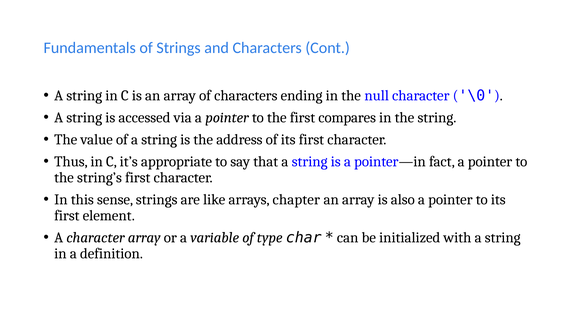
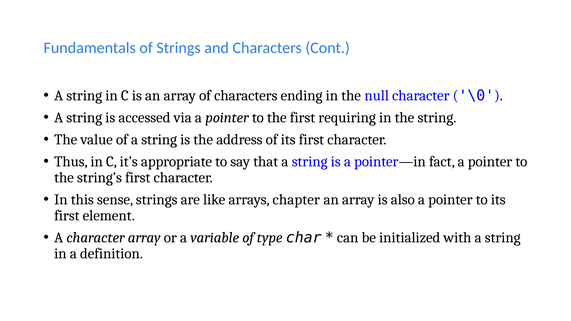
compares: compares -> requiring
